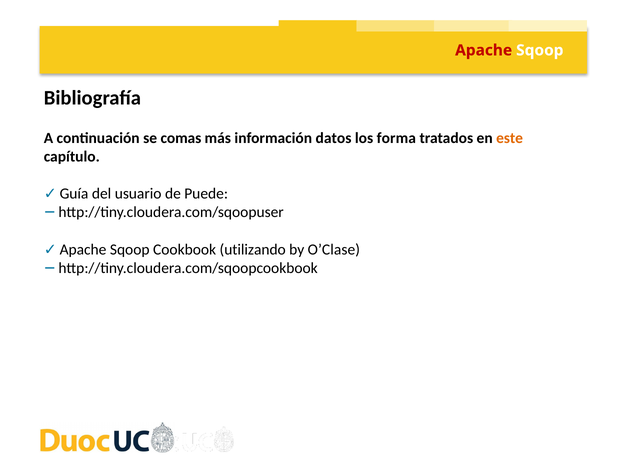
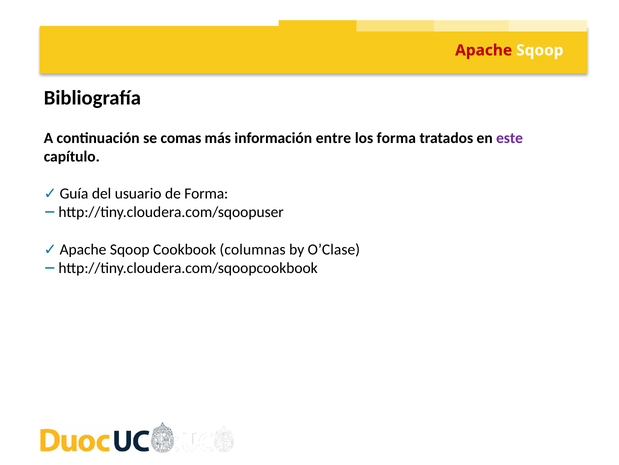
datos: datos -> entre
este colour: orange -> purple
de Puede: Puede -> Forma
utilizando: utilizando -> columnas
